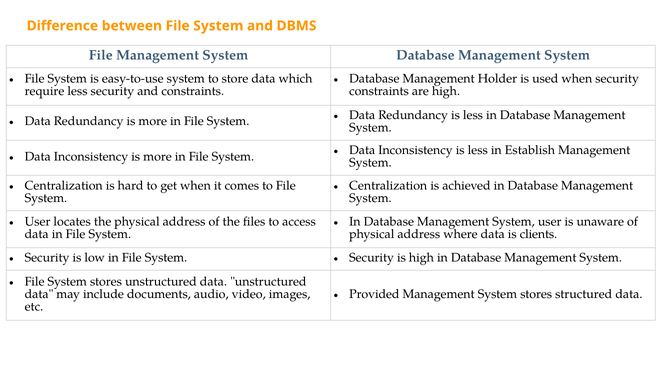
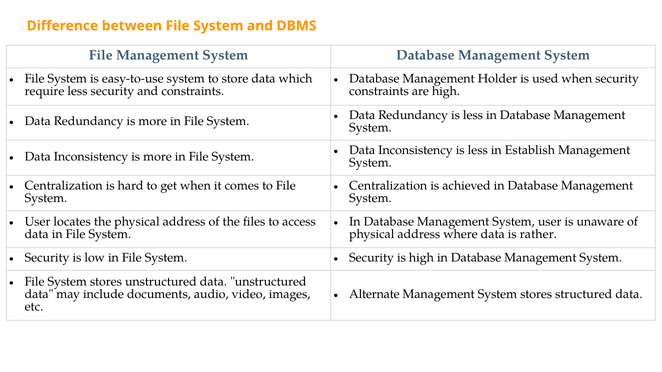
clients: clients -> rather
Provided: Provided -> Alternate
